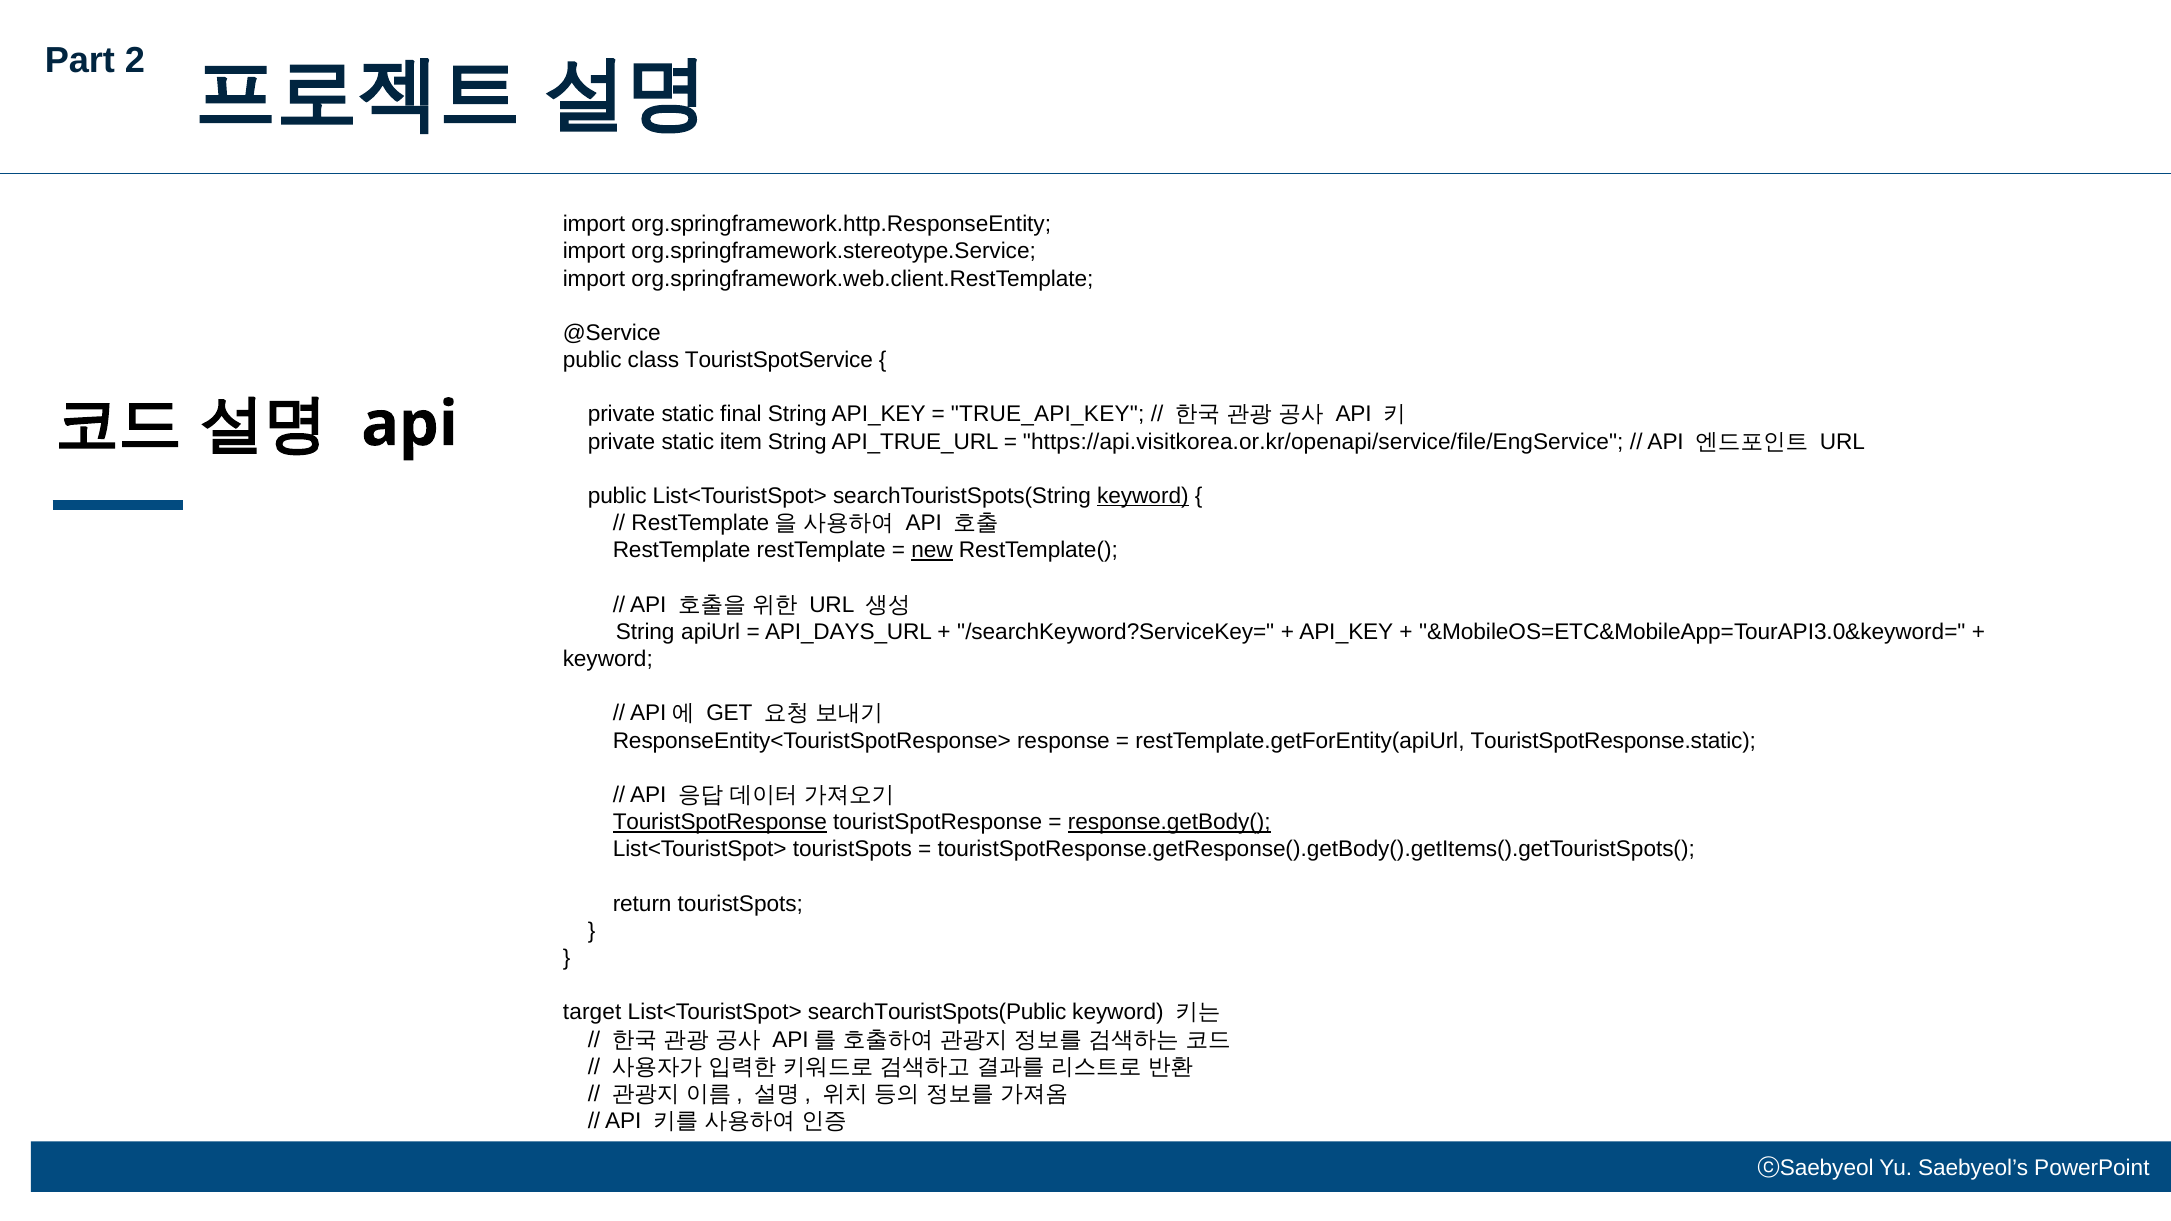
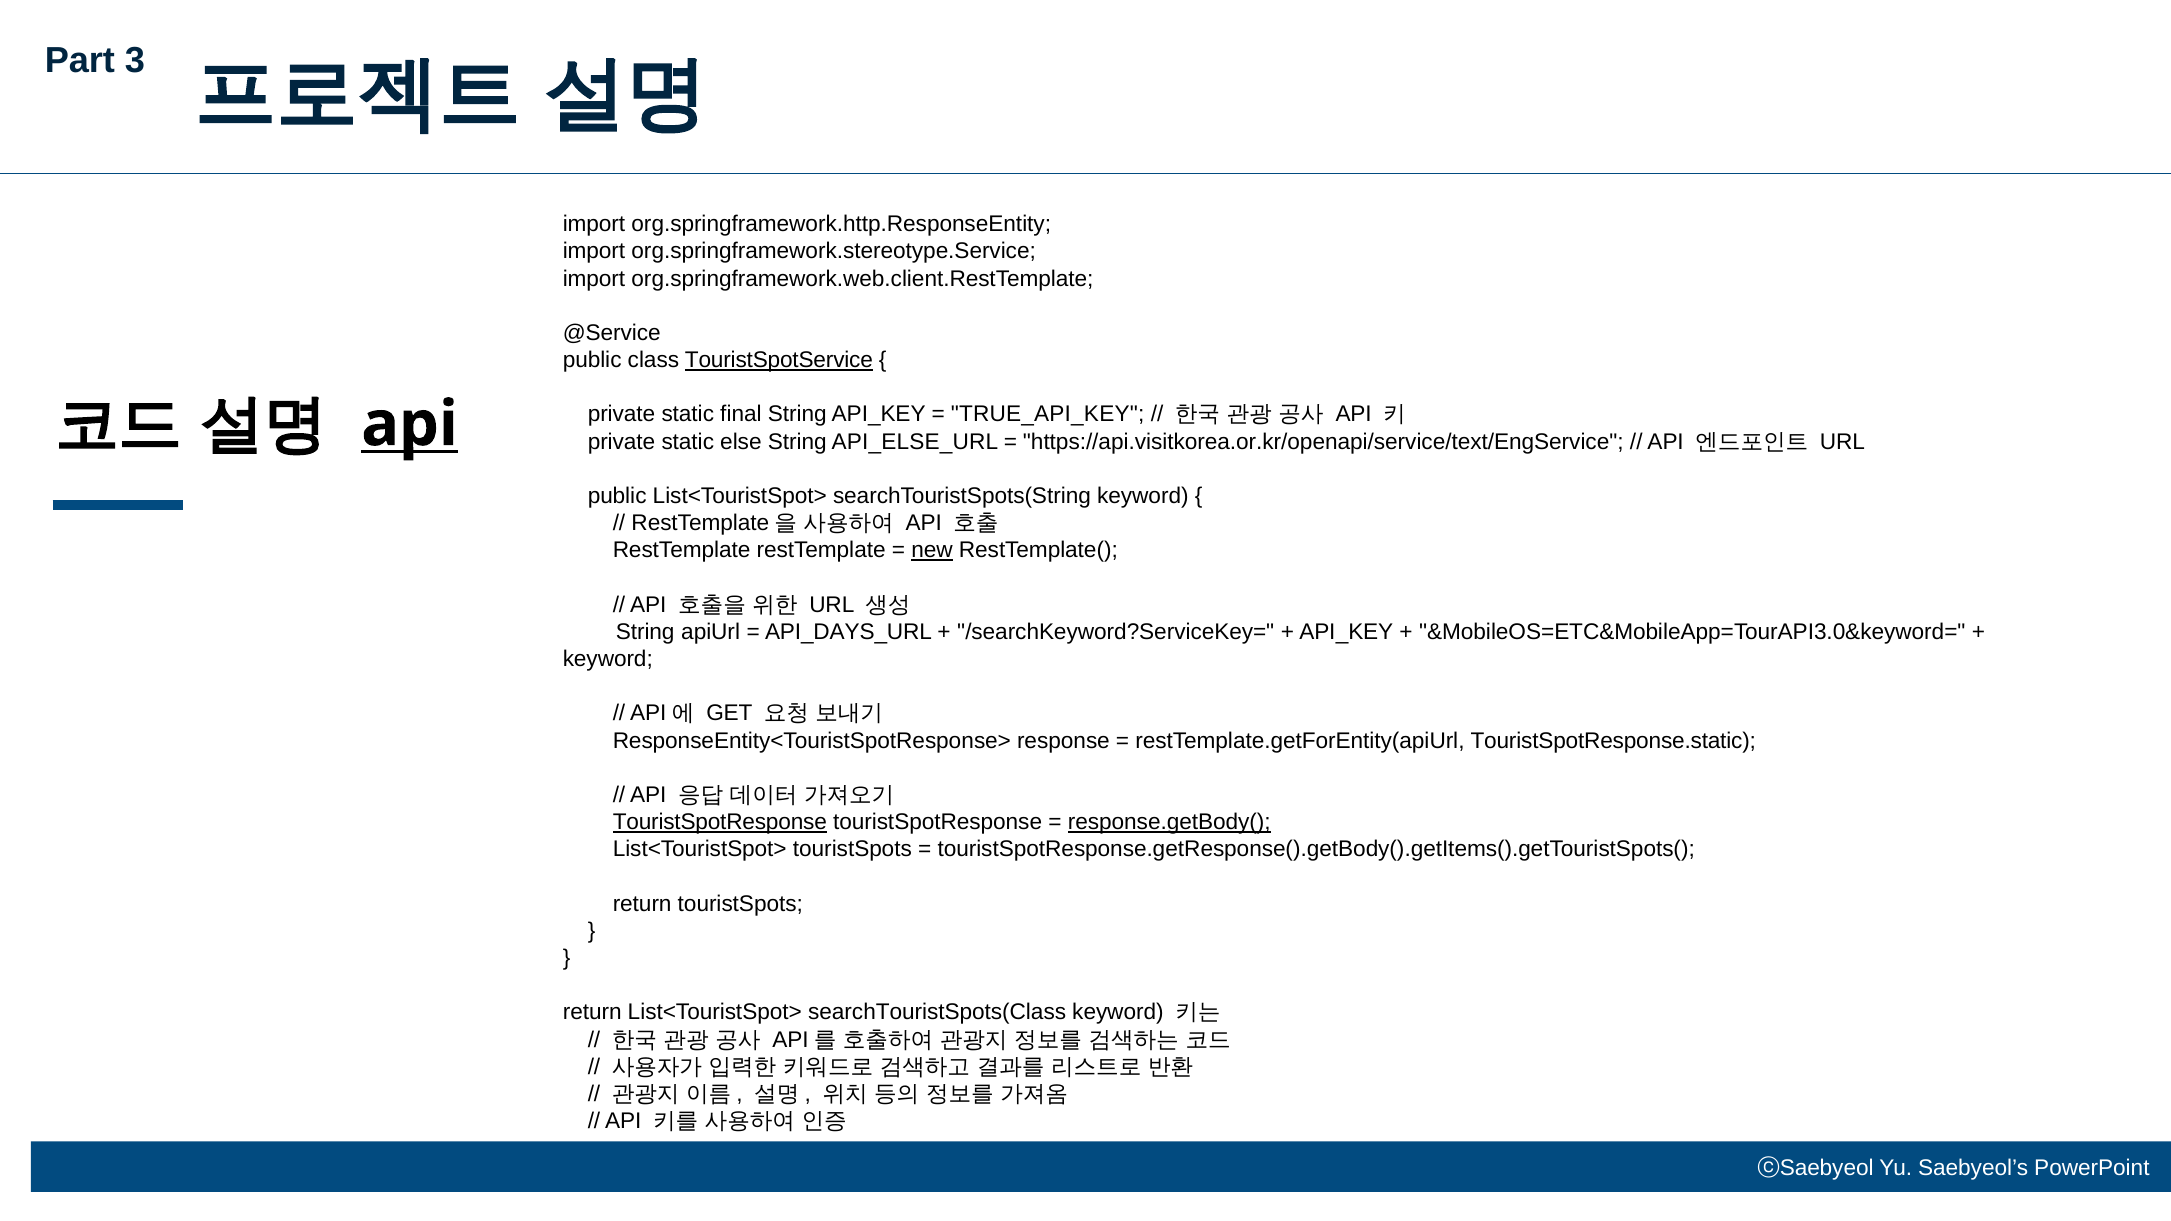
2: 2 -> 3
TouristSpotService underline: none -> present
api at (410, 424) underline: none -> present
item: item -> else
API_TRUE_URL: API_TRUE_URL -> API_ELSE_URL
https://api.visitkorea.or.kr/openapi/service/file/EngService: https://api.visitkorea.or.kr/openapi/service/file/EngService -> https://api.visitkorea.or.kr/openapi/service/text/EngService
keyword at (1143, 496) underline: present -> none
target at (592, 1013): target -> return
searchTouristSpots(Public: searchTouristSpots(Public -> searchTouristSpots(Class
